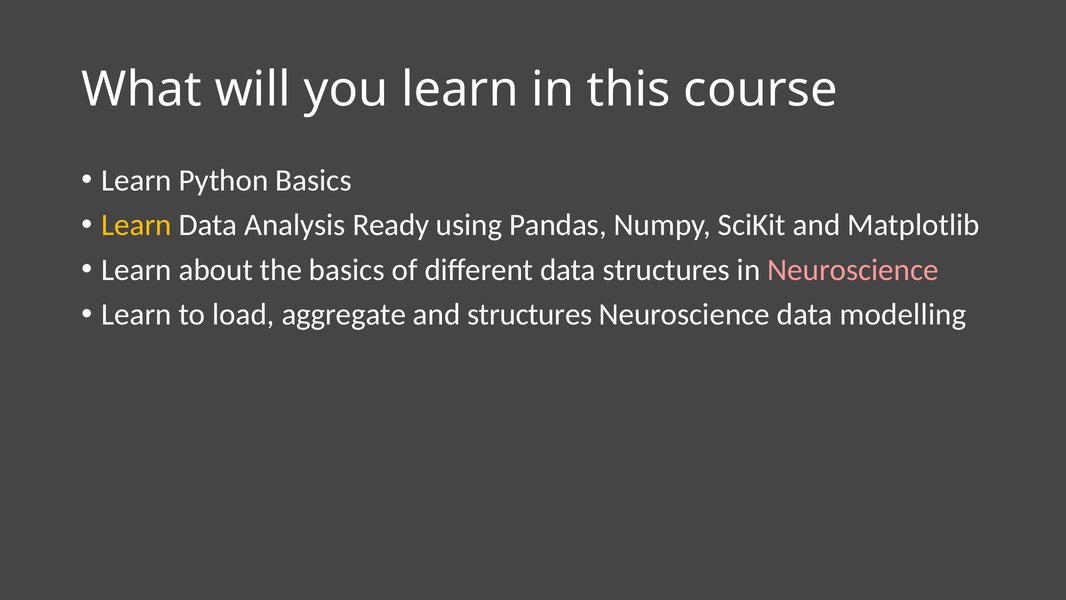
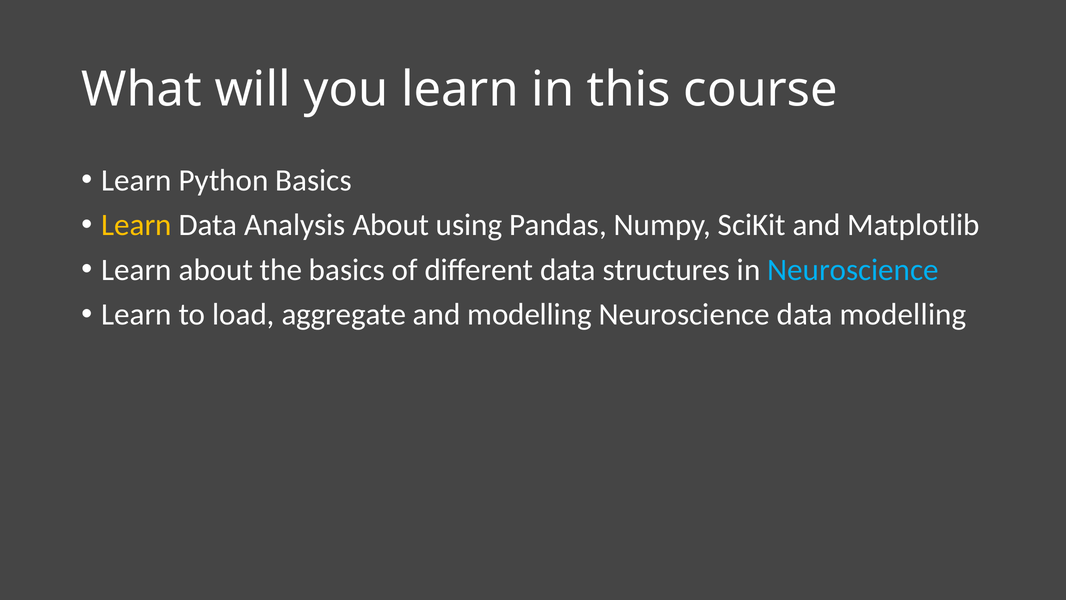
Analysis Ready: Ready -> About
Neuroscience at (853, 270) colour: pink -> light blue
and structures: structures -> modelling
